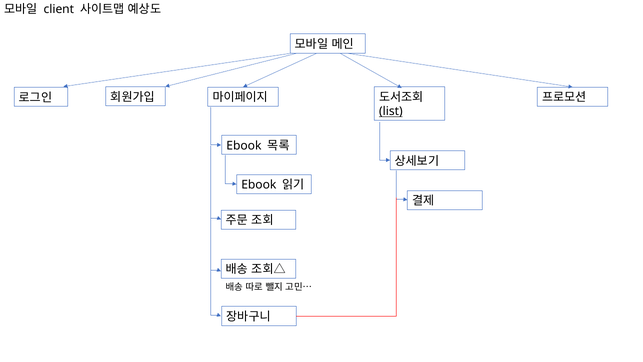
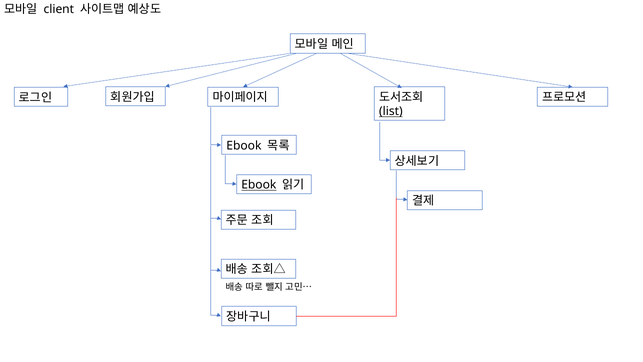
Ebook at (259, 185) underline: none -> present
